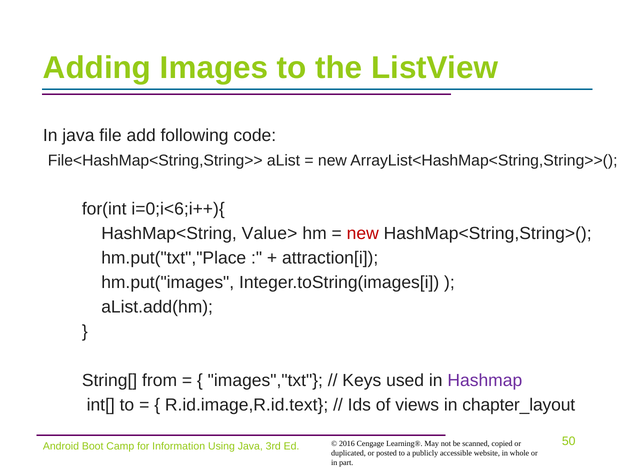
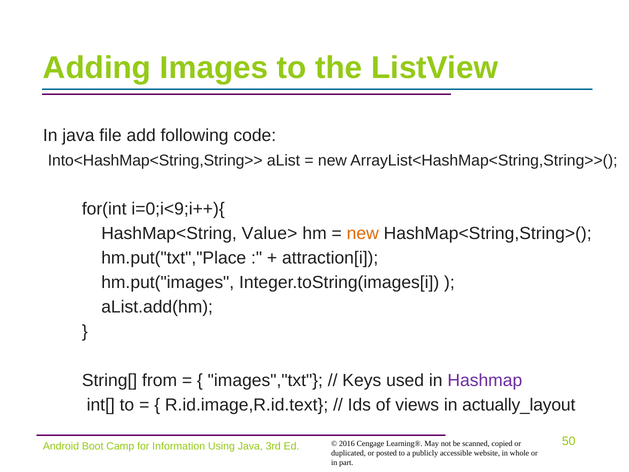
File<HashMap<String,String>>: File<HashMap<String,String>> -> Into<HashMap<String,String>>
i=0;i<6;i++){: i=0;i<6;i++){ -> i=0;i<9;i++){
new at (363, 233) colour: red -> orange
chapter_layout: chapter_layout -> actually_layout
